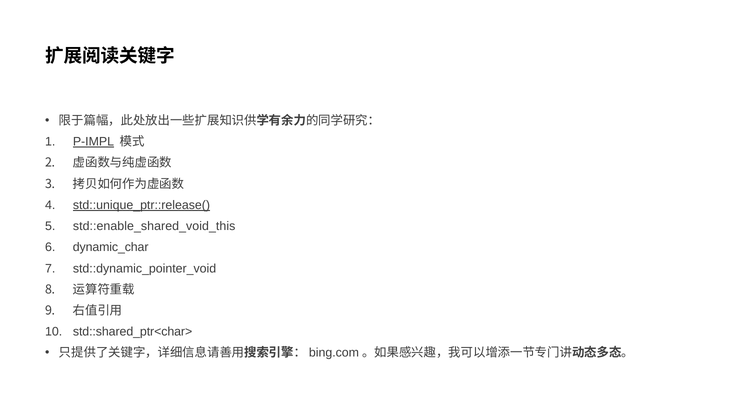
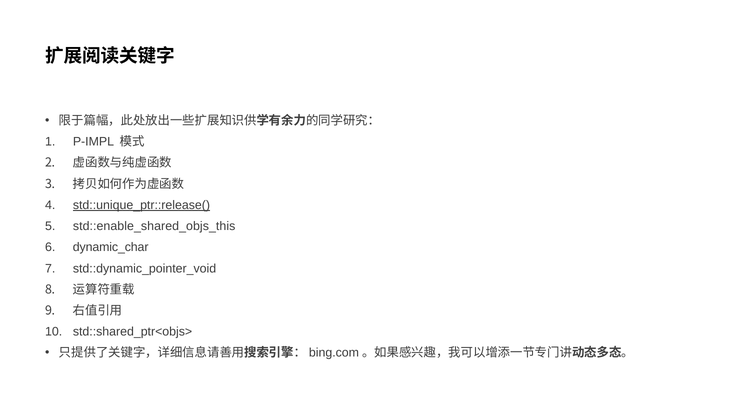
P-IMPL underline: present -> none
std::enable_shared_void_this: std::enable_shared_void_this -> std::enable_shared_objs_this
std::shared_ptr<char>: std::shared_ptr<char> -> std::shared_ptr<objs>
